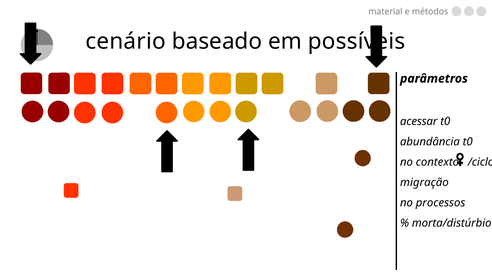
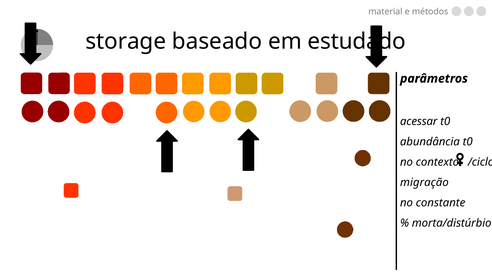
cenário: cenário -> storage
possíveis: possíveis -> estudado
processos: processos -> constante
